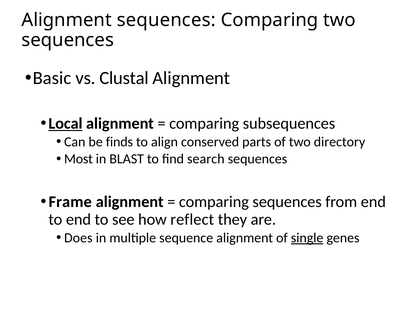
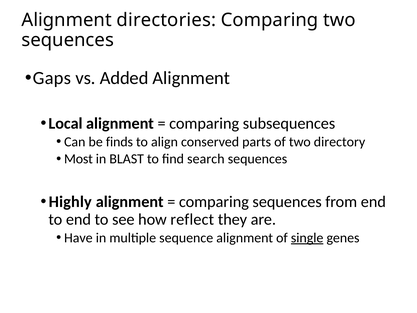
Alignment sequences: sequences -> directories
Basic: Basic -> Gaps
Clustal: Clustal -> Added
Local underline: present -> none
Frame: Frame -> Highly
Does: Does -> Have
